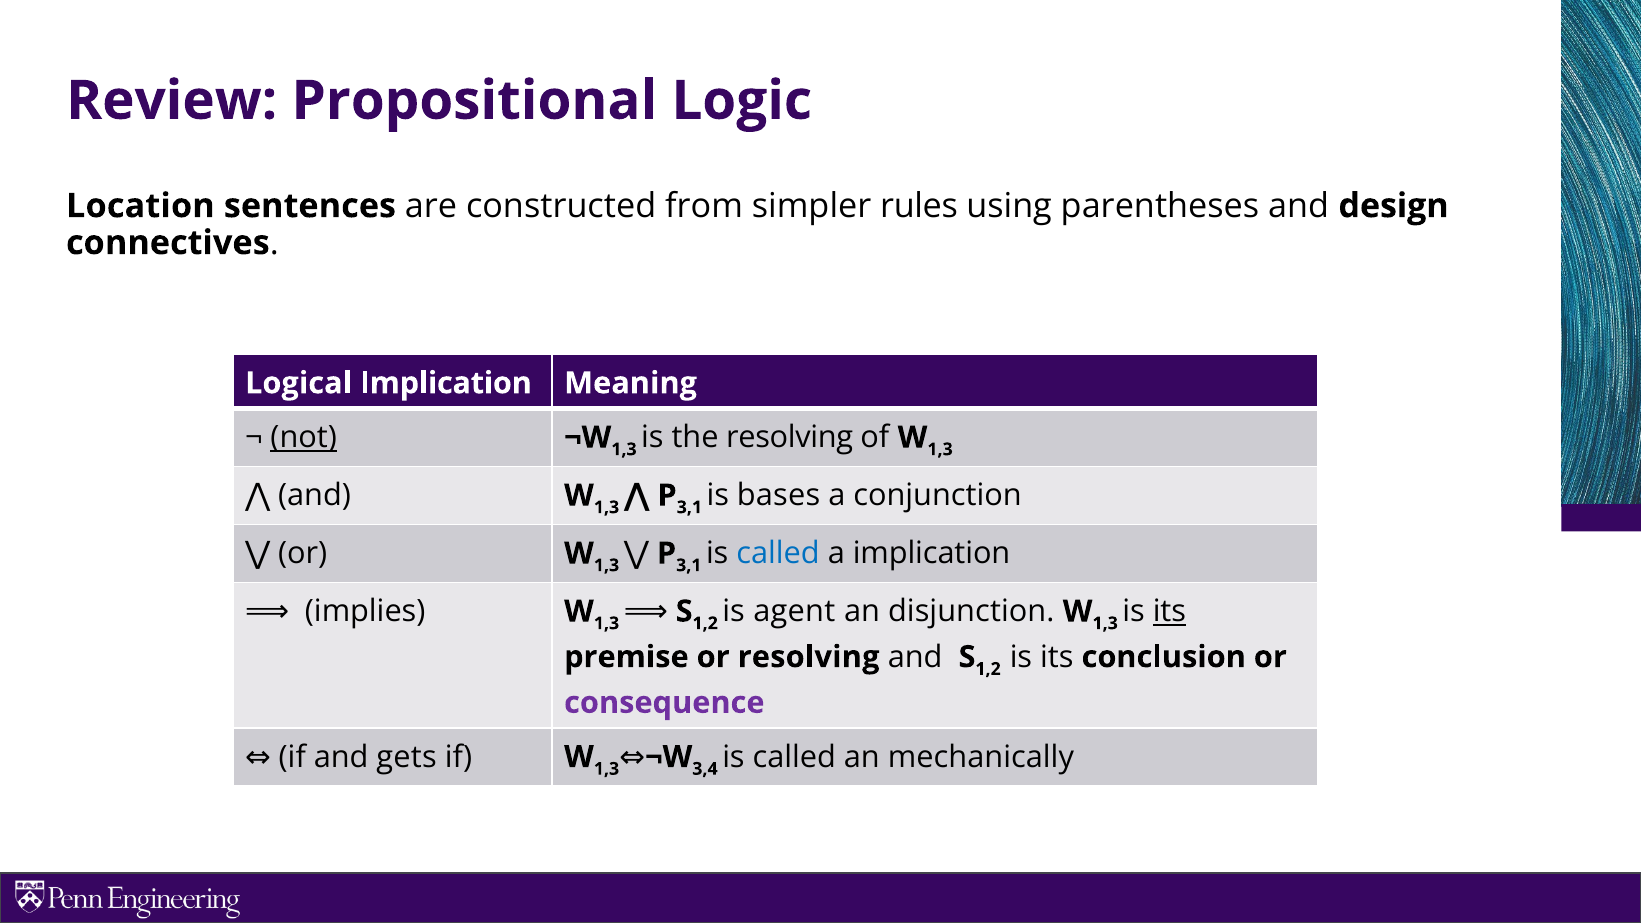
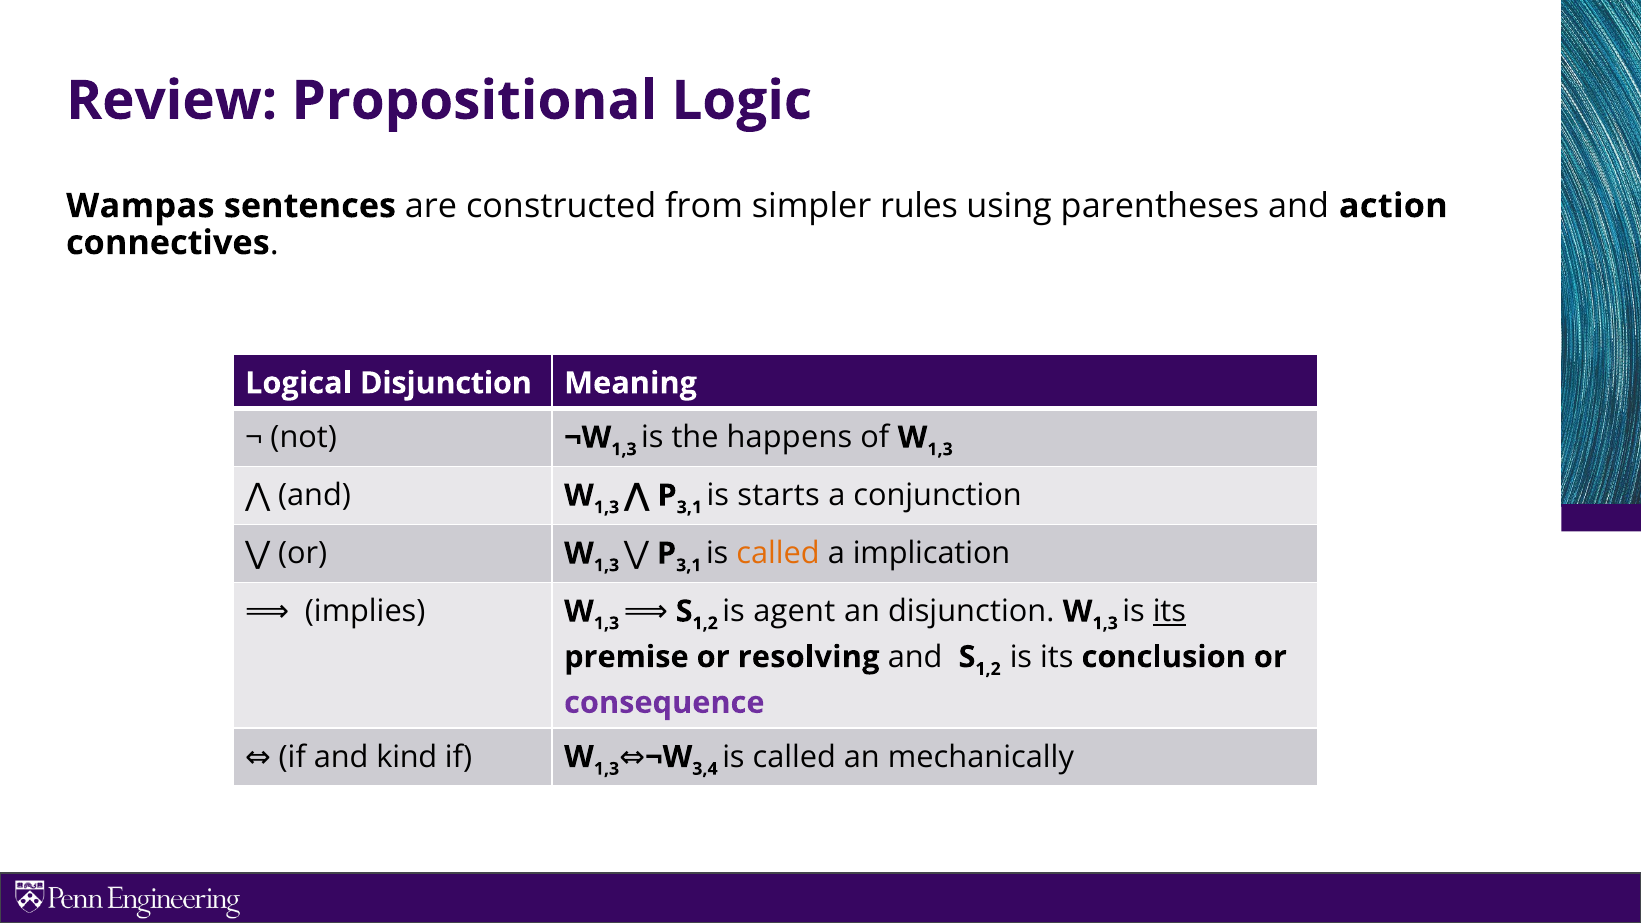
Location: Location -> Wampas
design: design -> action
Logical Implication: Implication -> Disjunction
not underline: present -> none
the resolving: resolving -> happens
bases: bases -> starts
called at (778, 553) colour: blue -> orange
gets: gets -> kind
